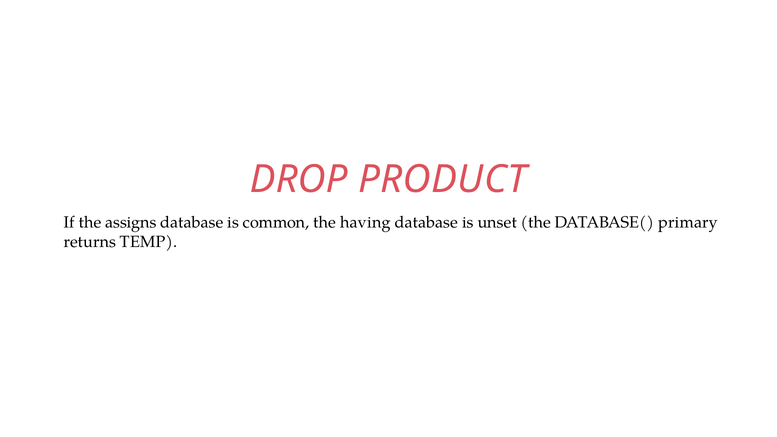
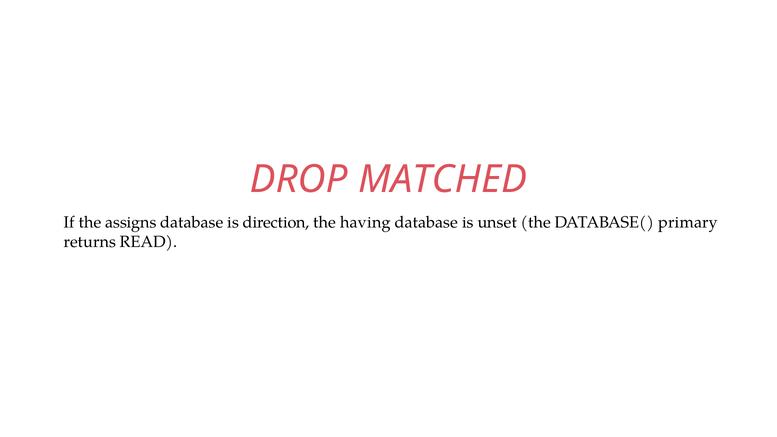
PRODUCT: PRODUCT -> MATCHED
common: common -> direction
TEMP: TEMP -> READ
